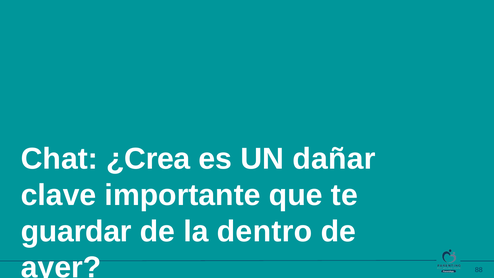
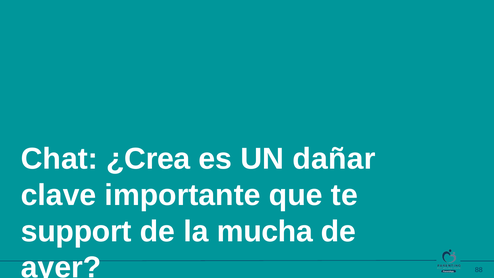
guardar: guardar -> support
dentro: dentro -> mucha
